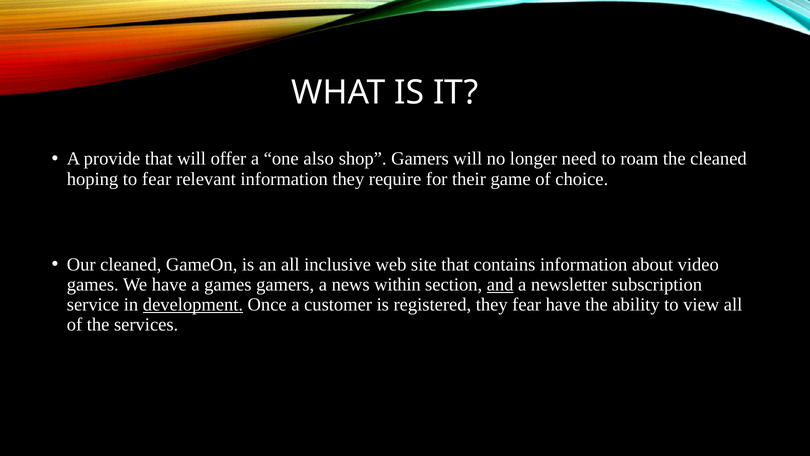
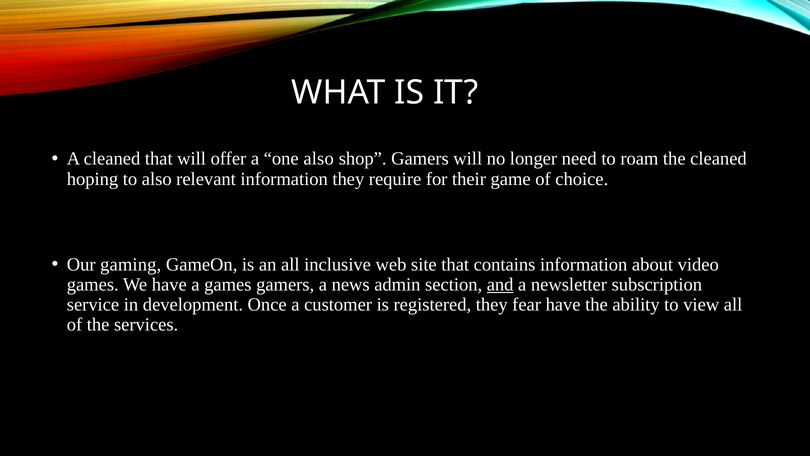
A provide: provide -> cleaned
to fear: fear -> also
Our cleaned: cleaned -> gaming
within: within -> admin
development underline: present -> none
